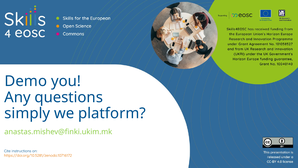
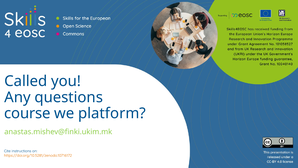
Demo: Demo -> Called
simply: simply -> course
